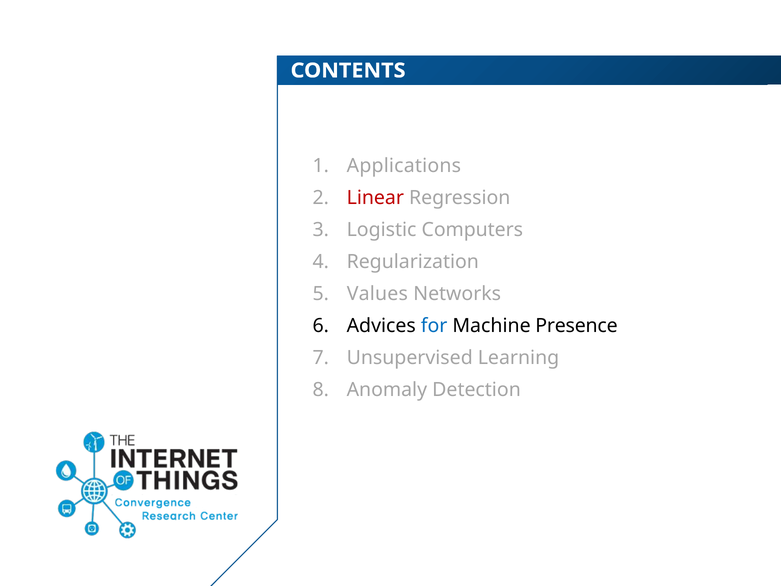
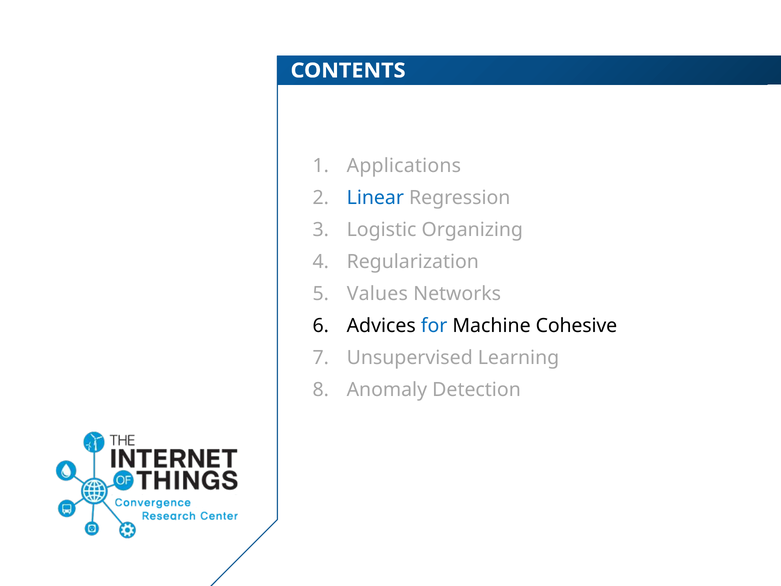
Linear colour: red -> blue
Computers: Computers -> Organizing
Presence: Presence -> Cohesive
